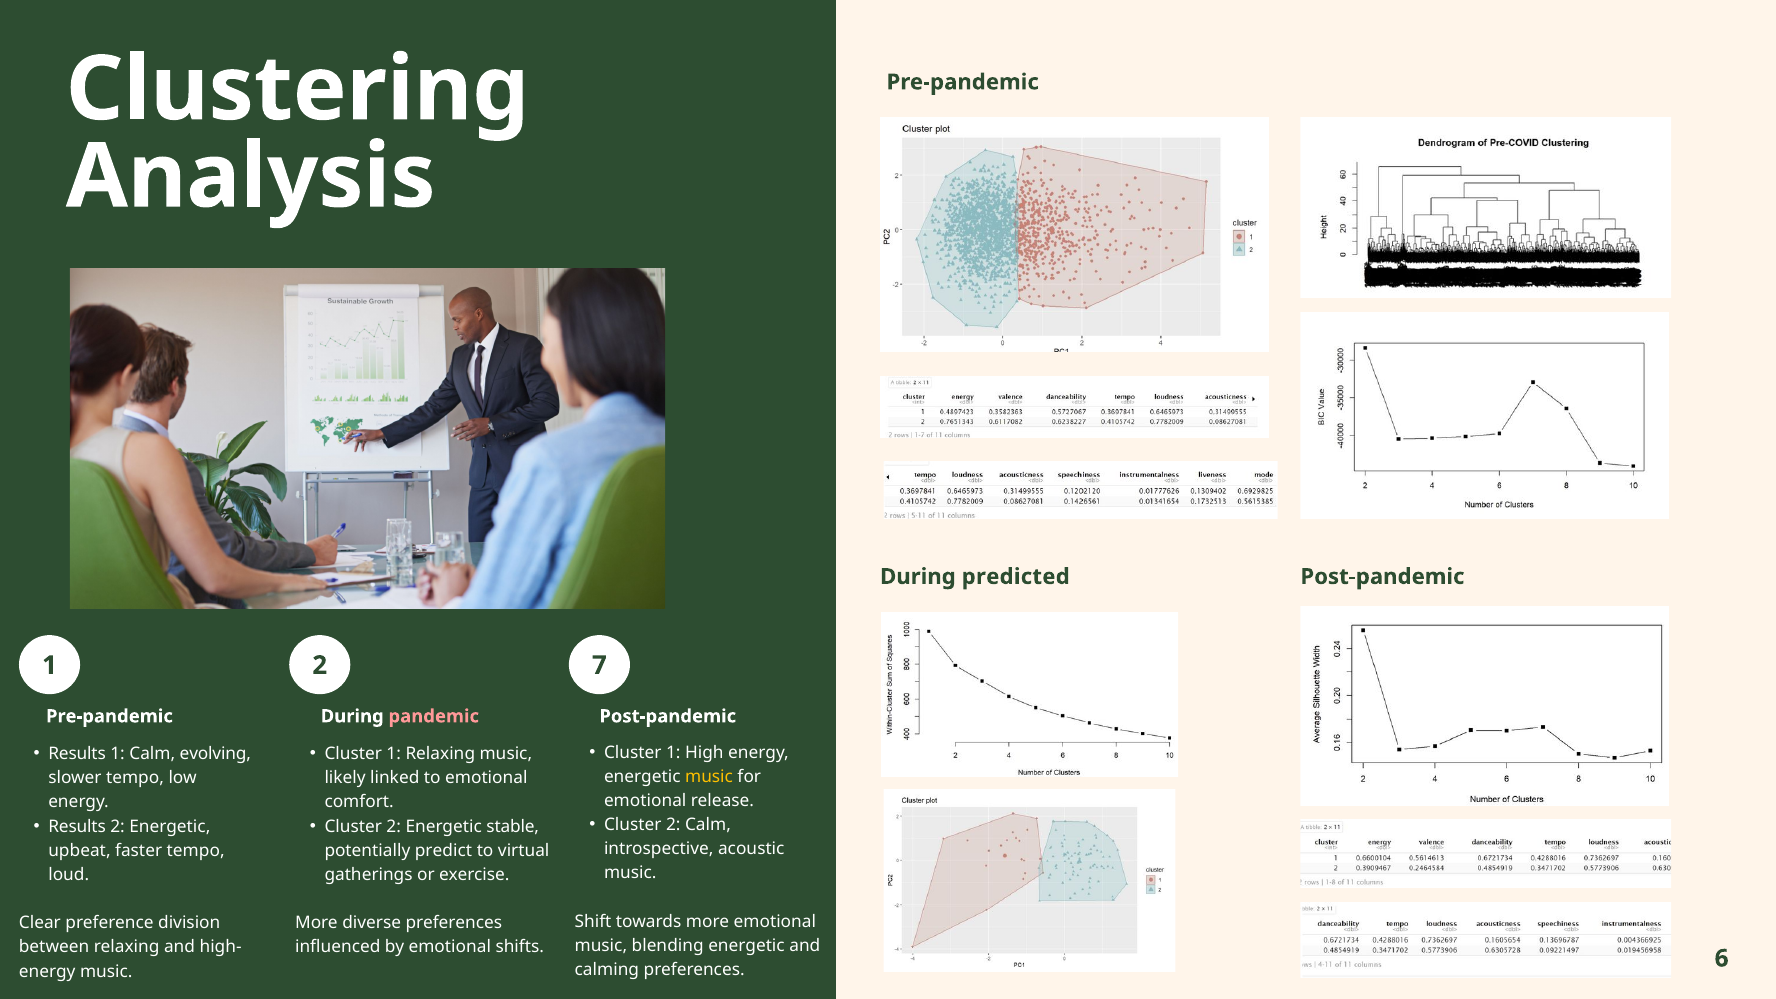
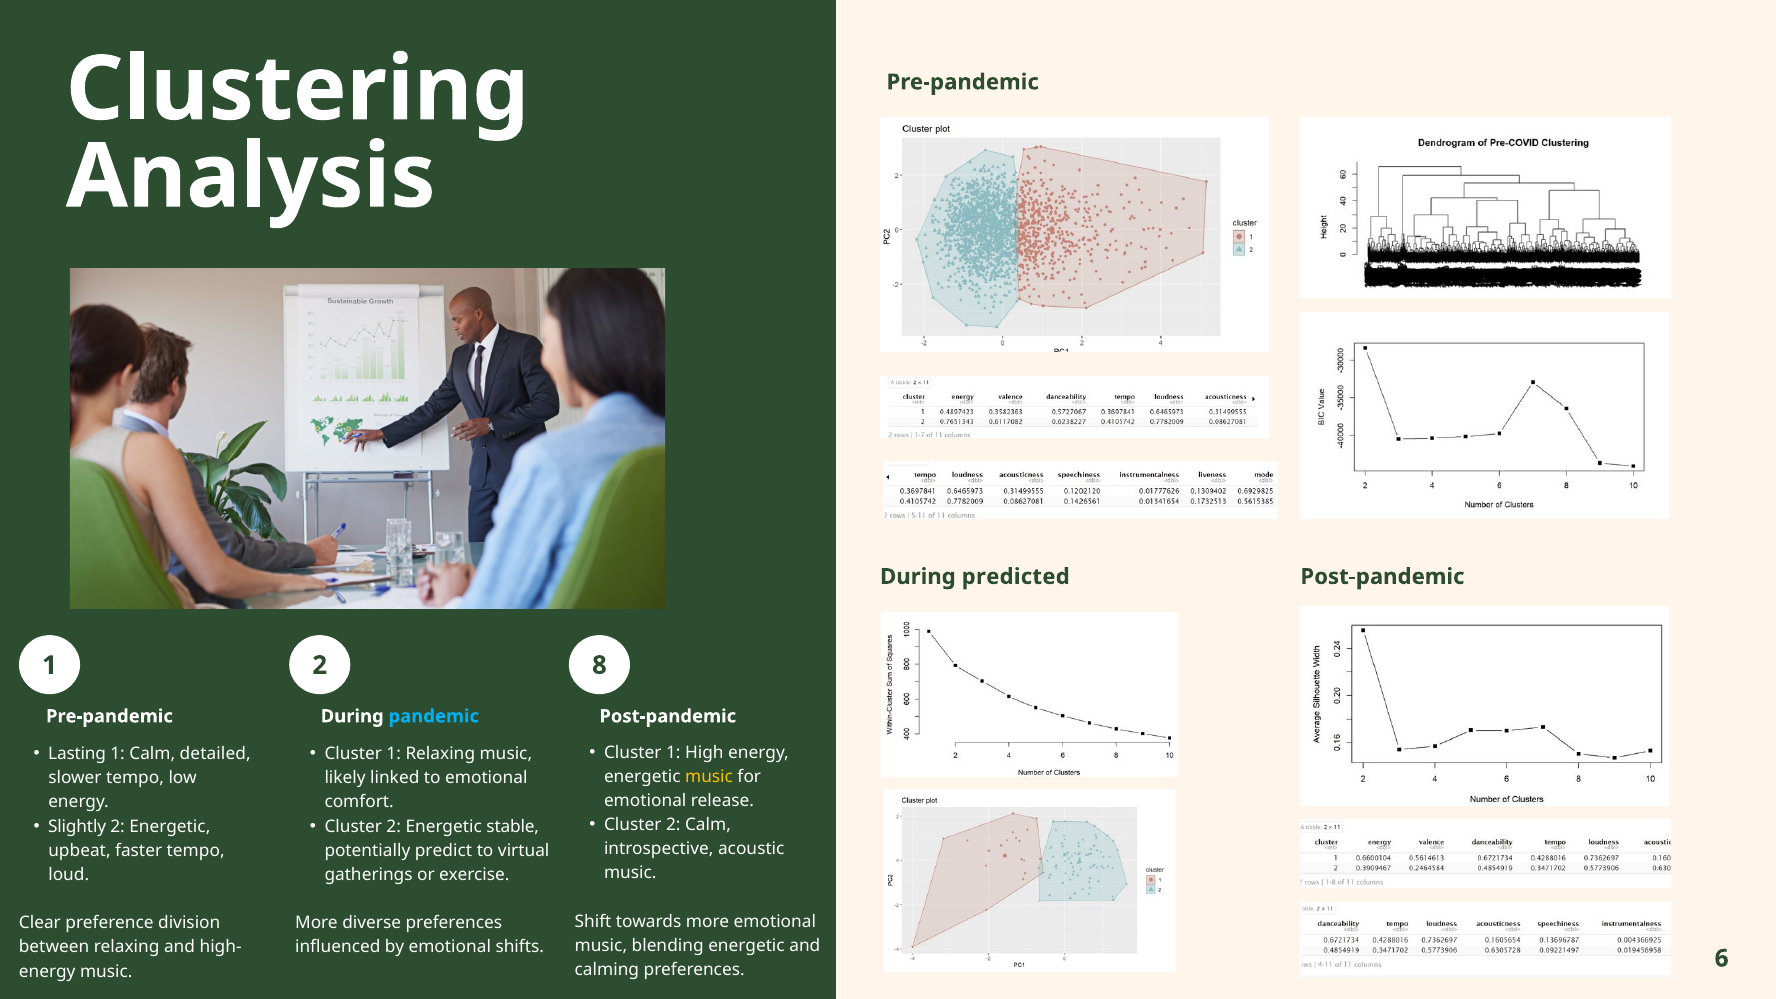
7: 7 -> 8
pandemic colour: pink -> light blue
Results at (77, 754): Results -> Lasting
evolving: evolving -> detailed
Results at (77, 826): Results -> Slightly
